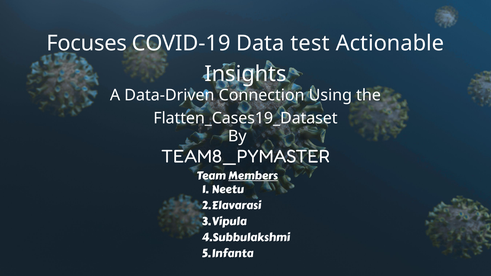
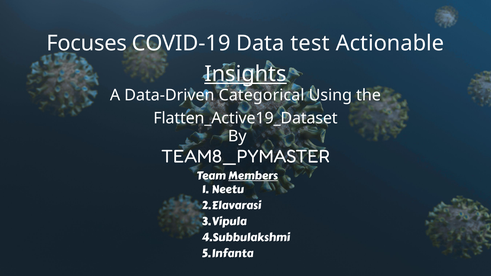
Insights underline: none -> present
Connection: Connection -> Categorical
Flatten_Cases19_Dataset: Flatten_Cases19_Dataset -> Flatten_Active19_Dataset
